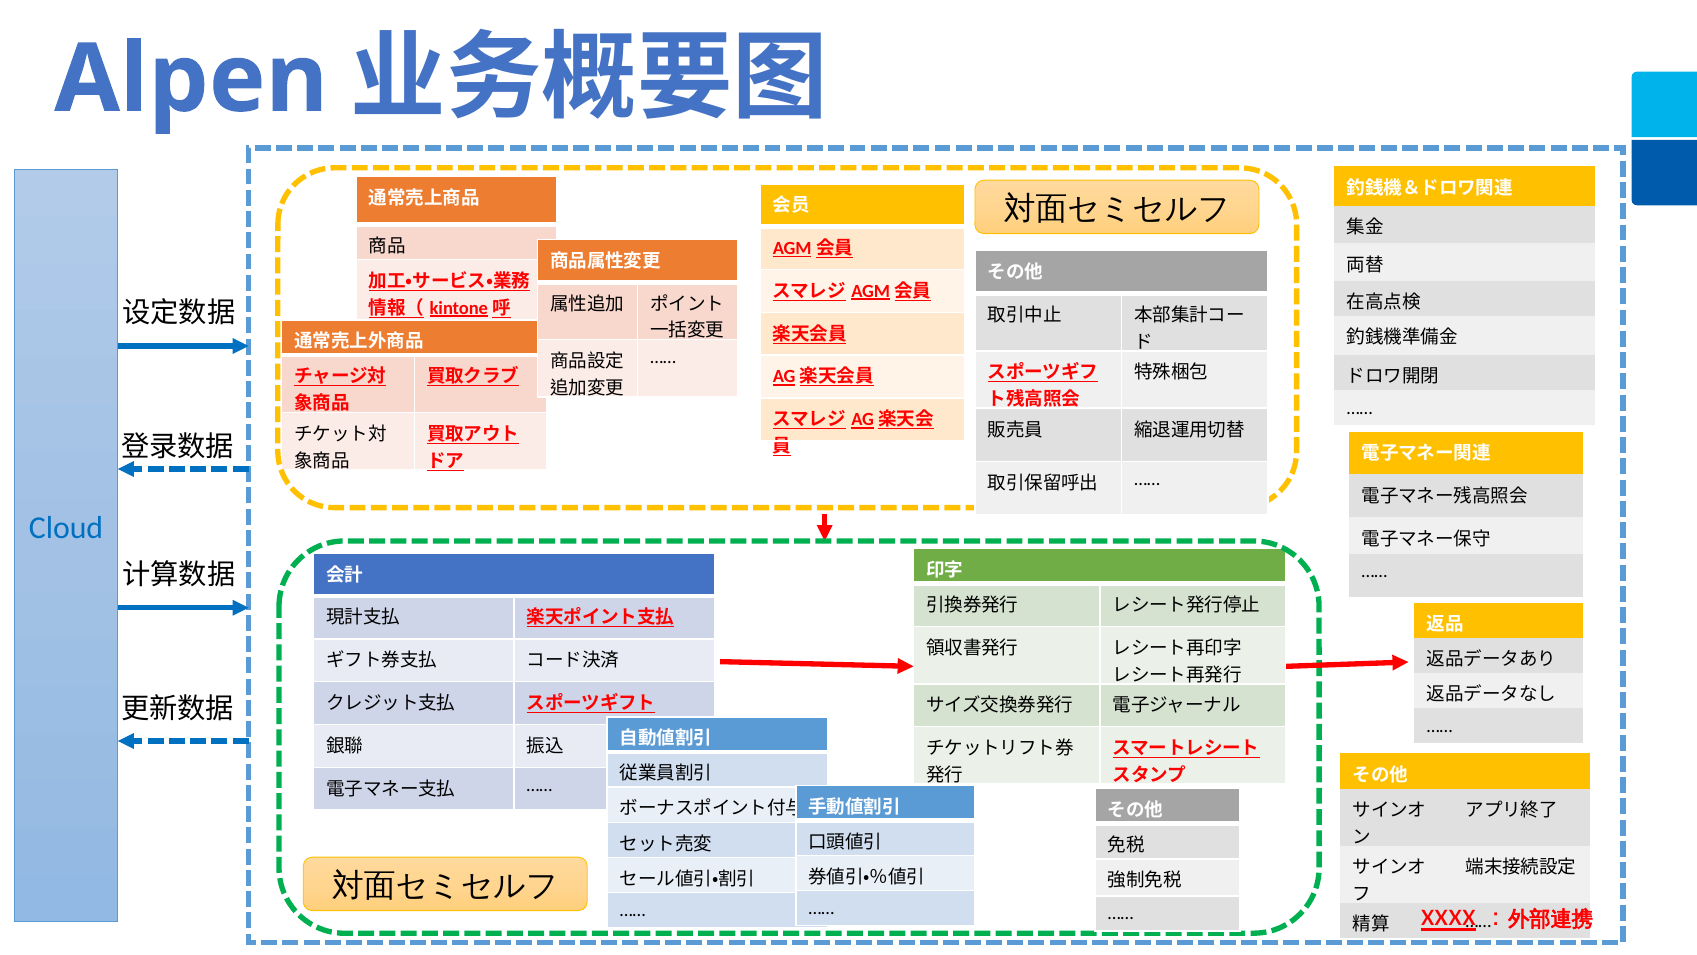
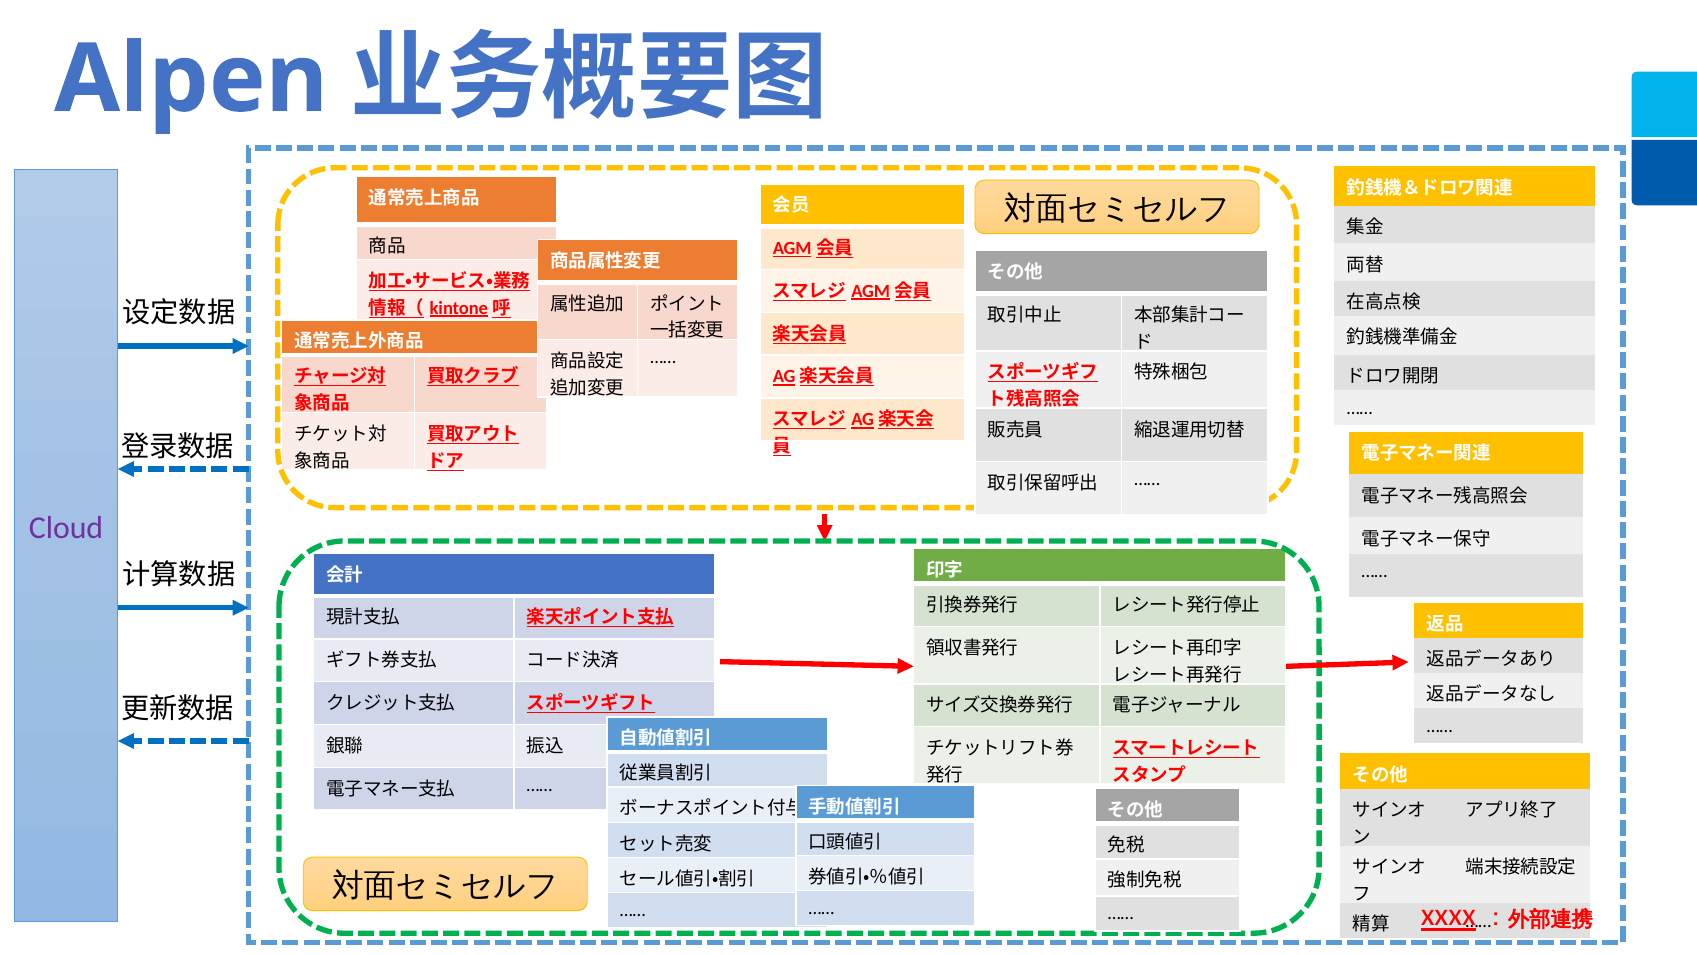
Cloud colour: blue -> purple
